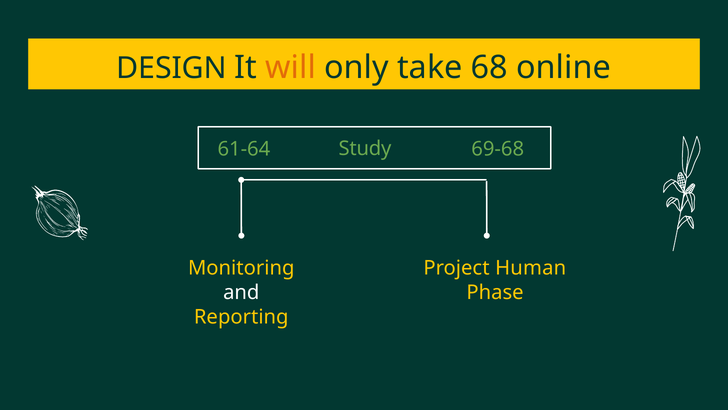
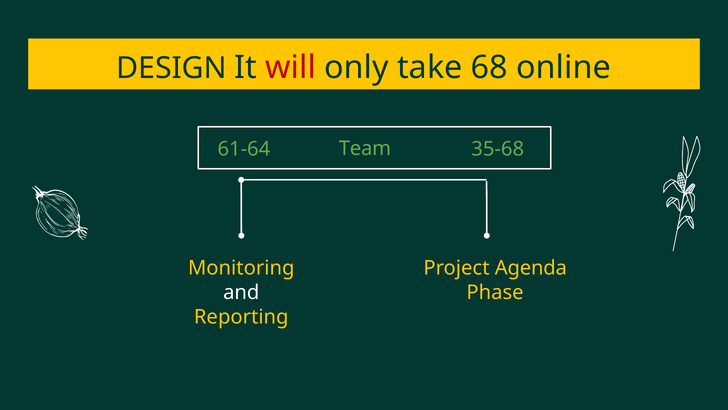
will colour: orange -> red
Study: Study -> Team
69-68: 69-68 -> 35-68
Human: Human -> Agenda
